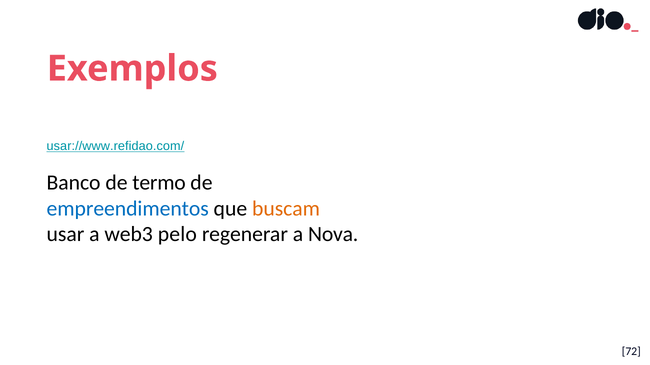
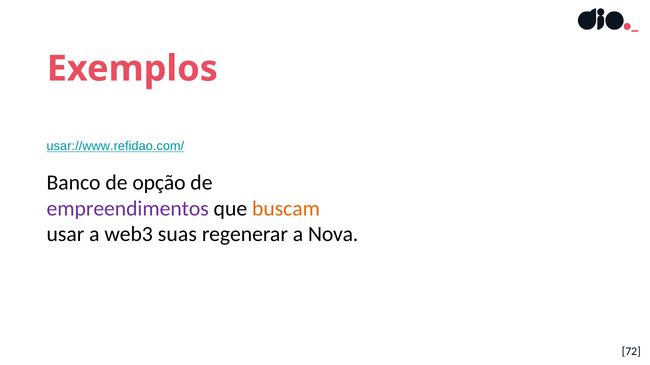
termo: termo -> opção
empreendimentos colour: blue -> purple
pelo: pelo -> suas
